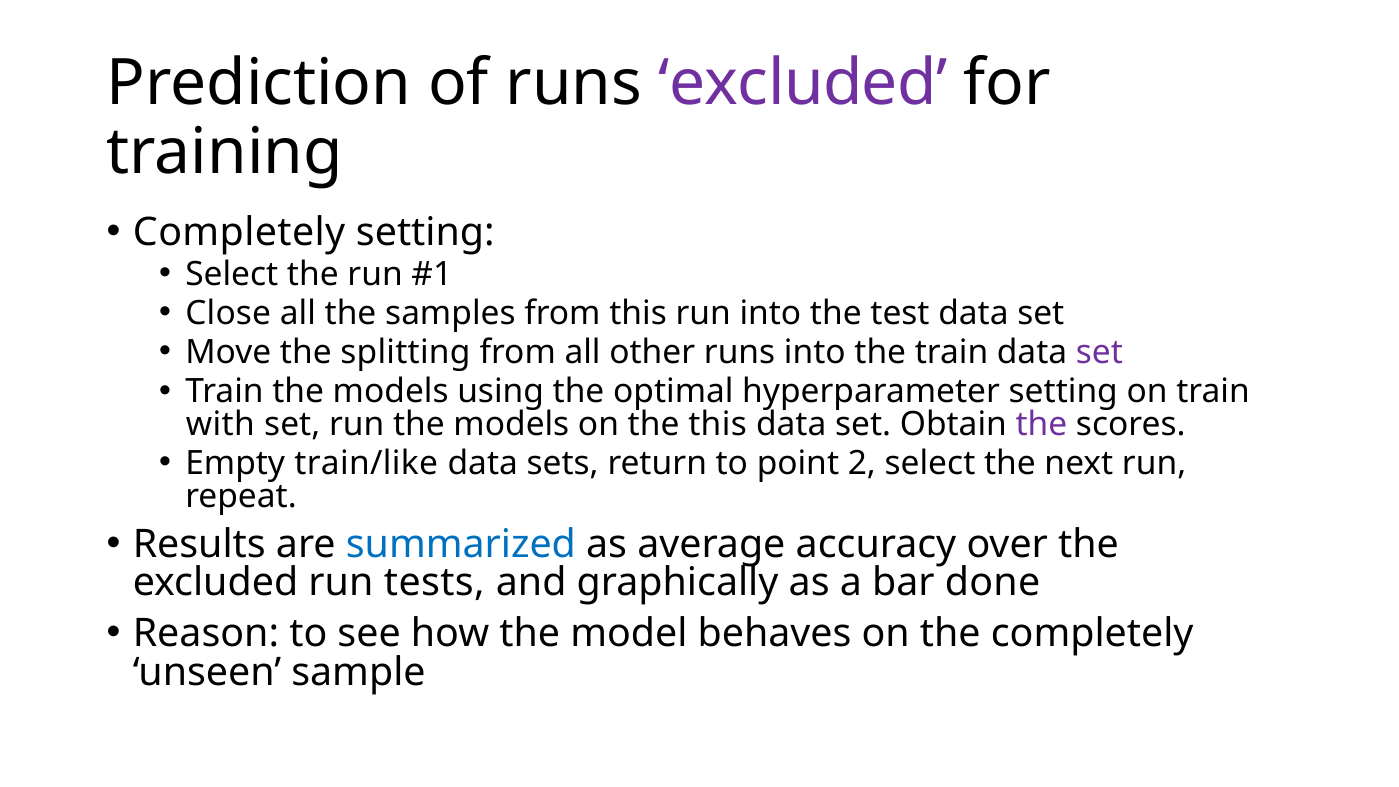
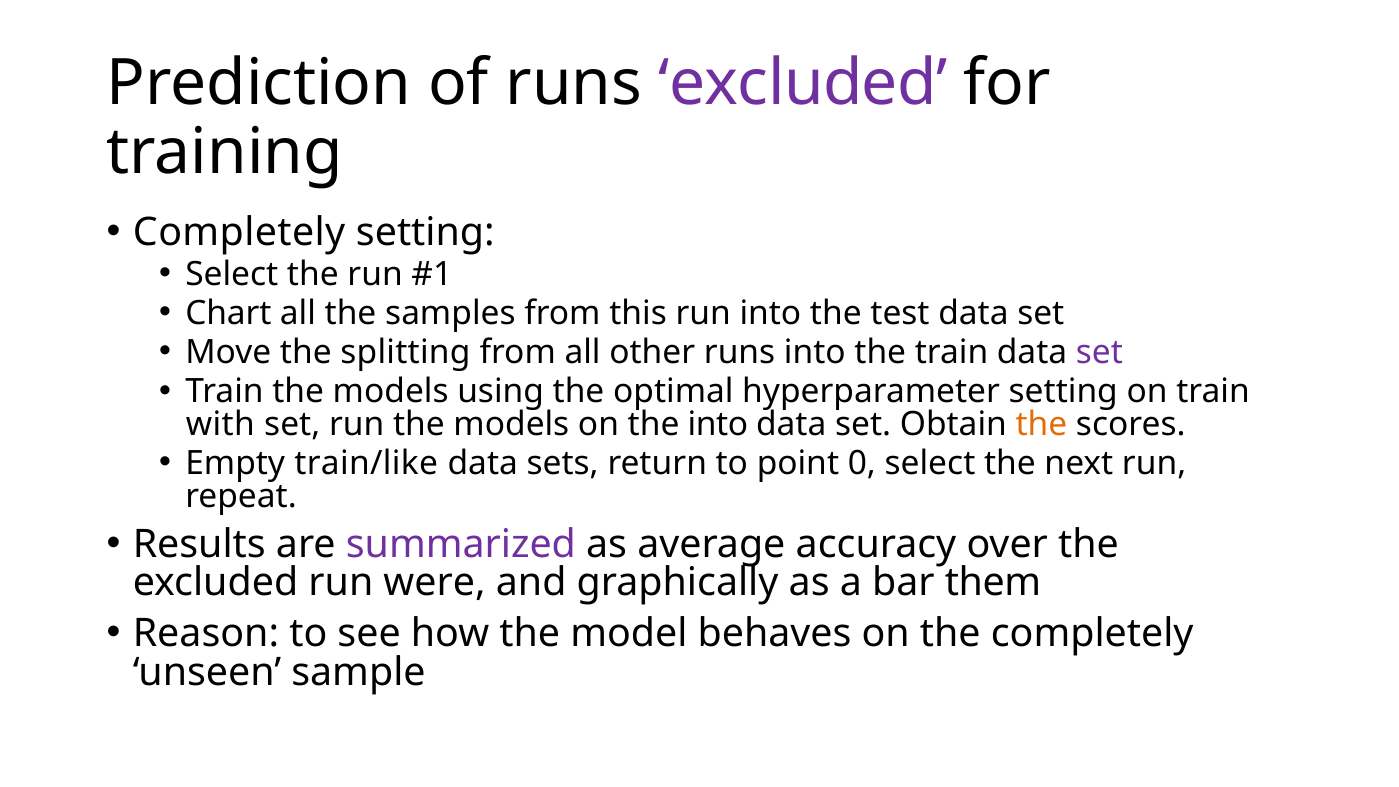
Close: Close -> Chart
the this: this -> into
the at (1041, 424) colour: purple -> orange
2: 2 -> 0
summarized colour: blue -> purple
tests: tests -> were
done: done -> them
